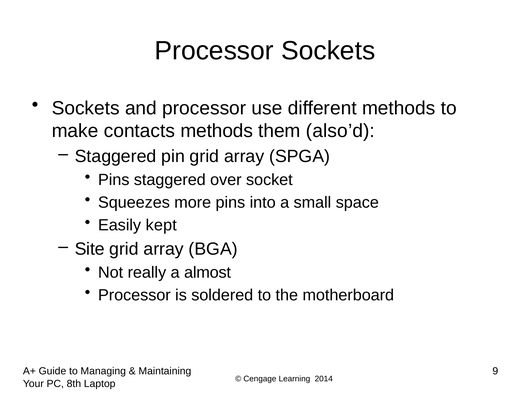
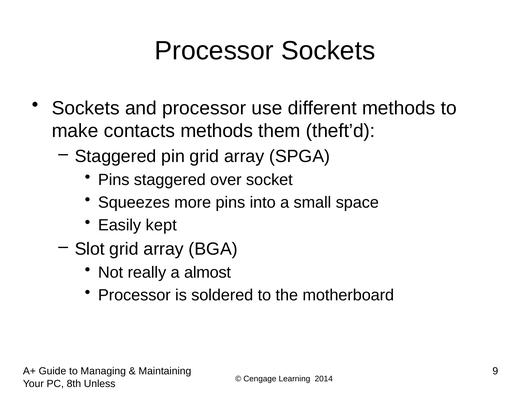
also’d: also’d -> theft’d
Site: Site -> Slot
Laptop: Laptop -> Unless
